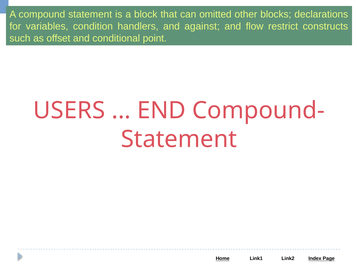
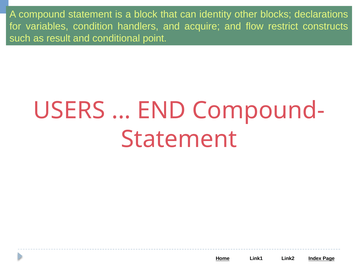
omitted: omitted -> identity
against: against -> acquire
offset: offset -> result
